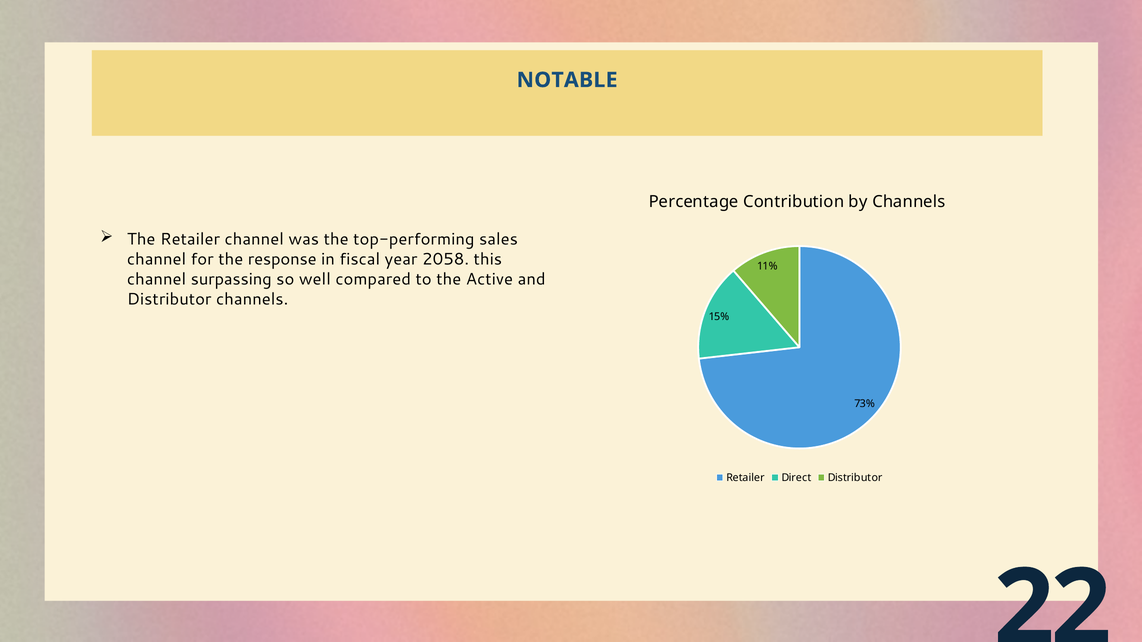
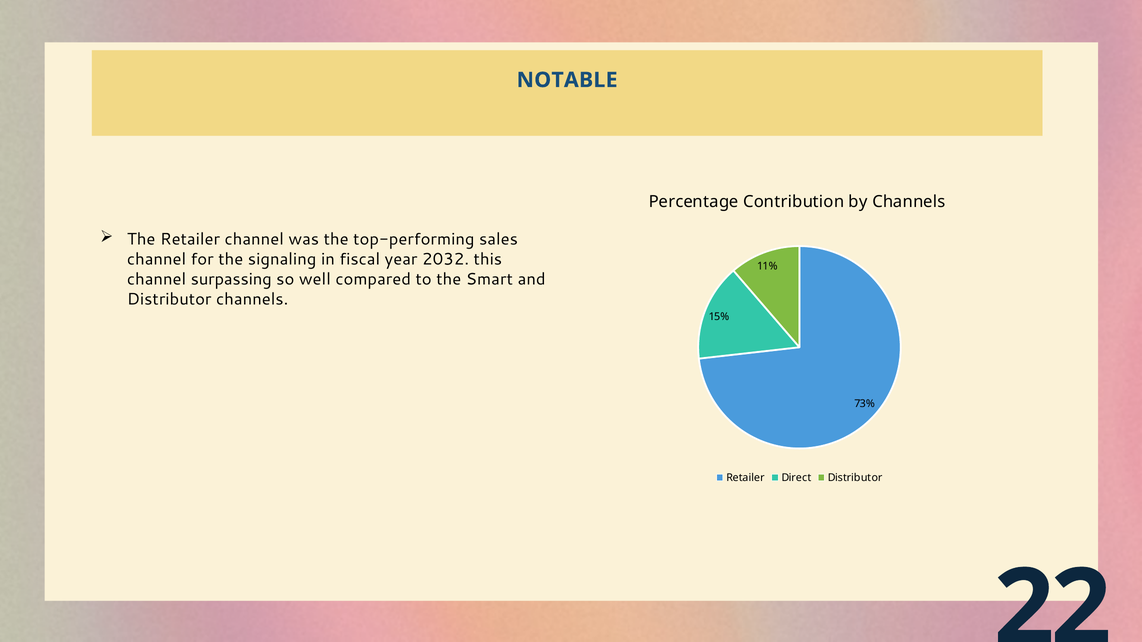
response: response -> signaling
2058: 2058 -> 2032
Active: Active -> Smart
